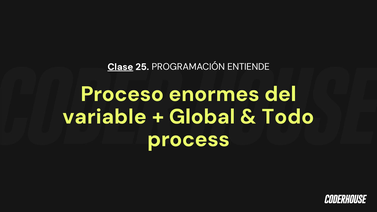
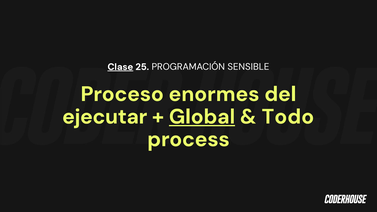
ENTIENDE: ENTIENDE -> SENSIBLE
variable: variable -> ejecutar
Global underline: none -> present
